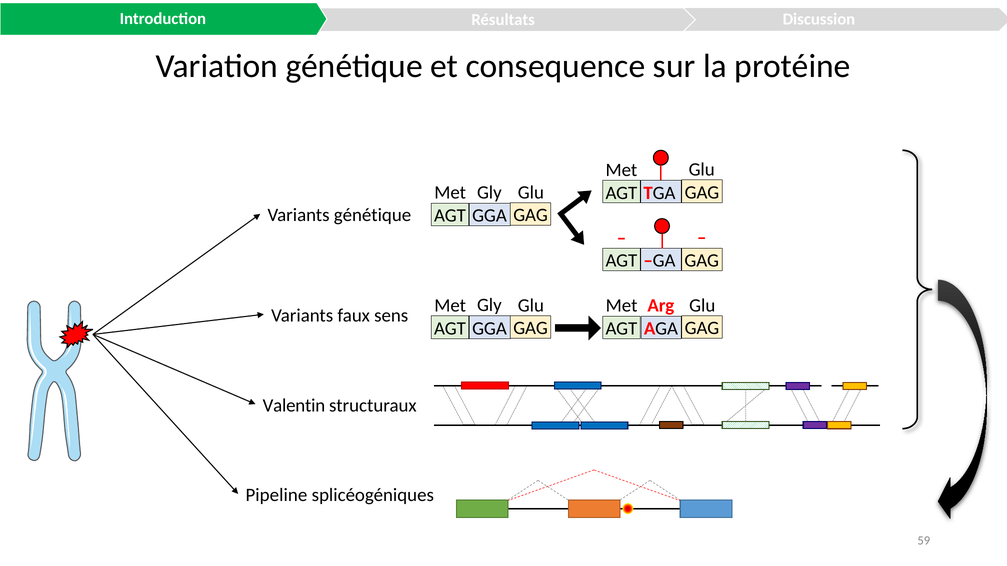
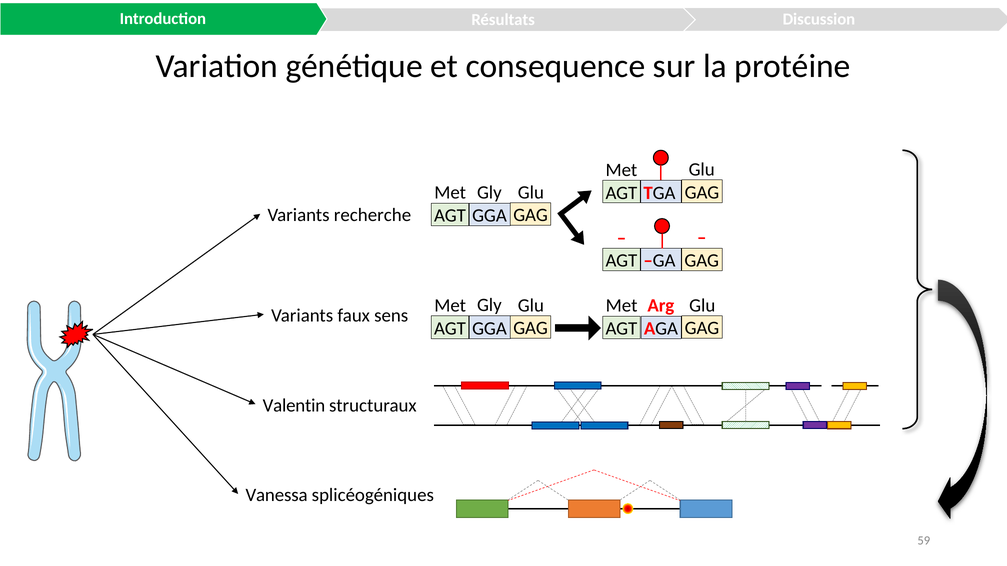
Variants génétique: génétique -> recherche
Pipeline: Pipeline -> Vanessa
